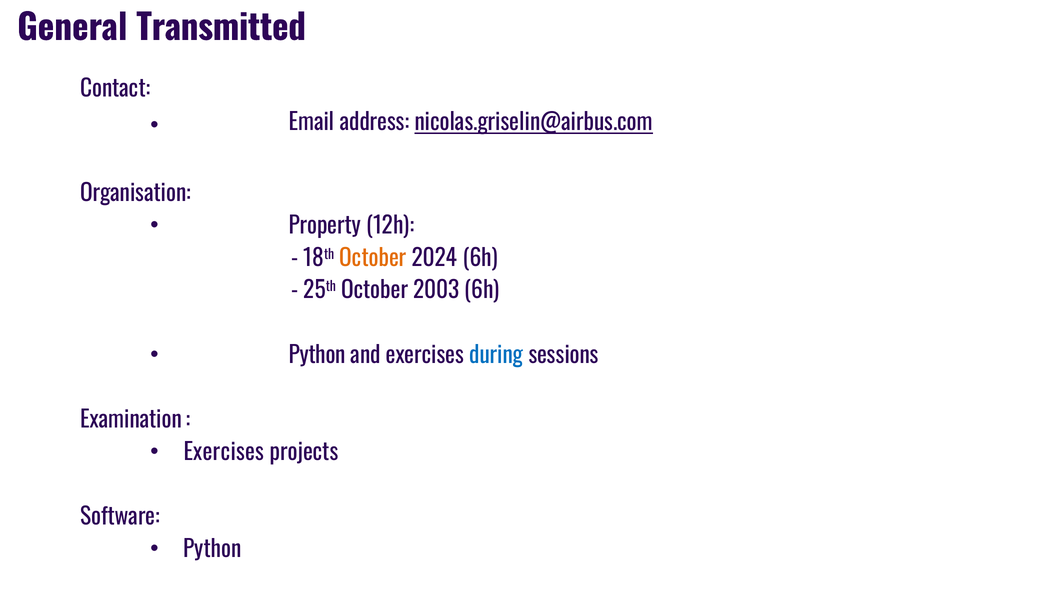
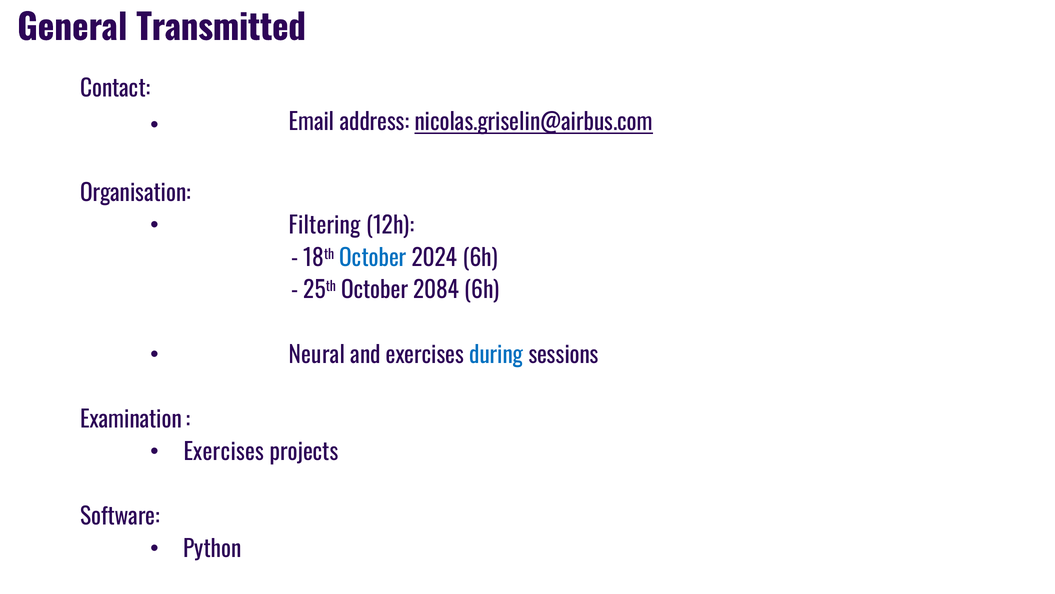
Property: Property -> Filtering
October at (373, 258) colour: orange -> blue
2003: 2003 -> 2084
Python at (317, 355): Python -> Neural
